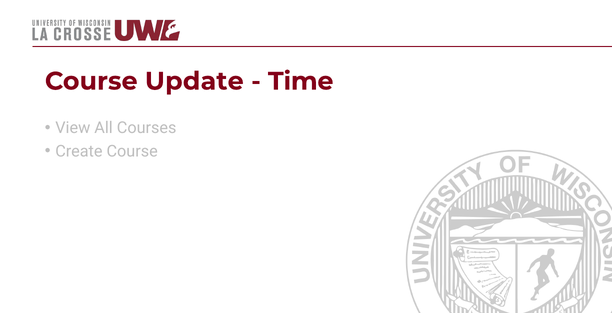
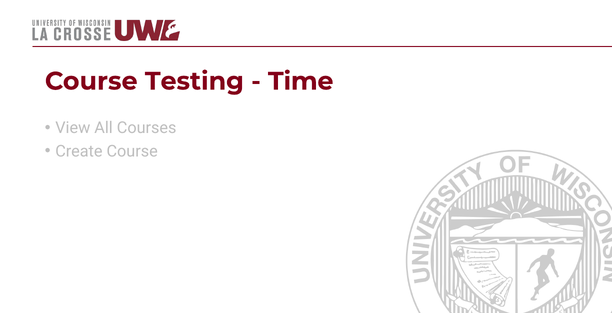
Update: Update -> Testing
